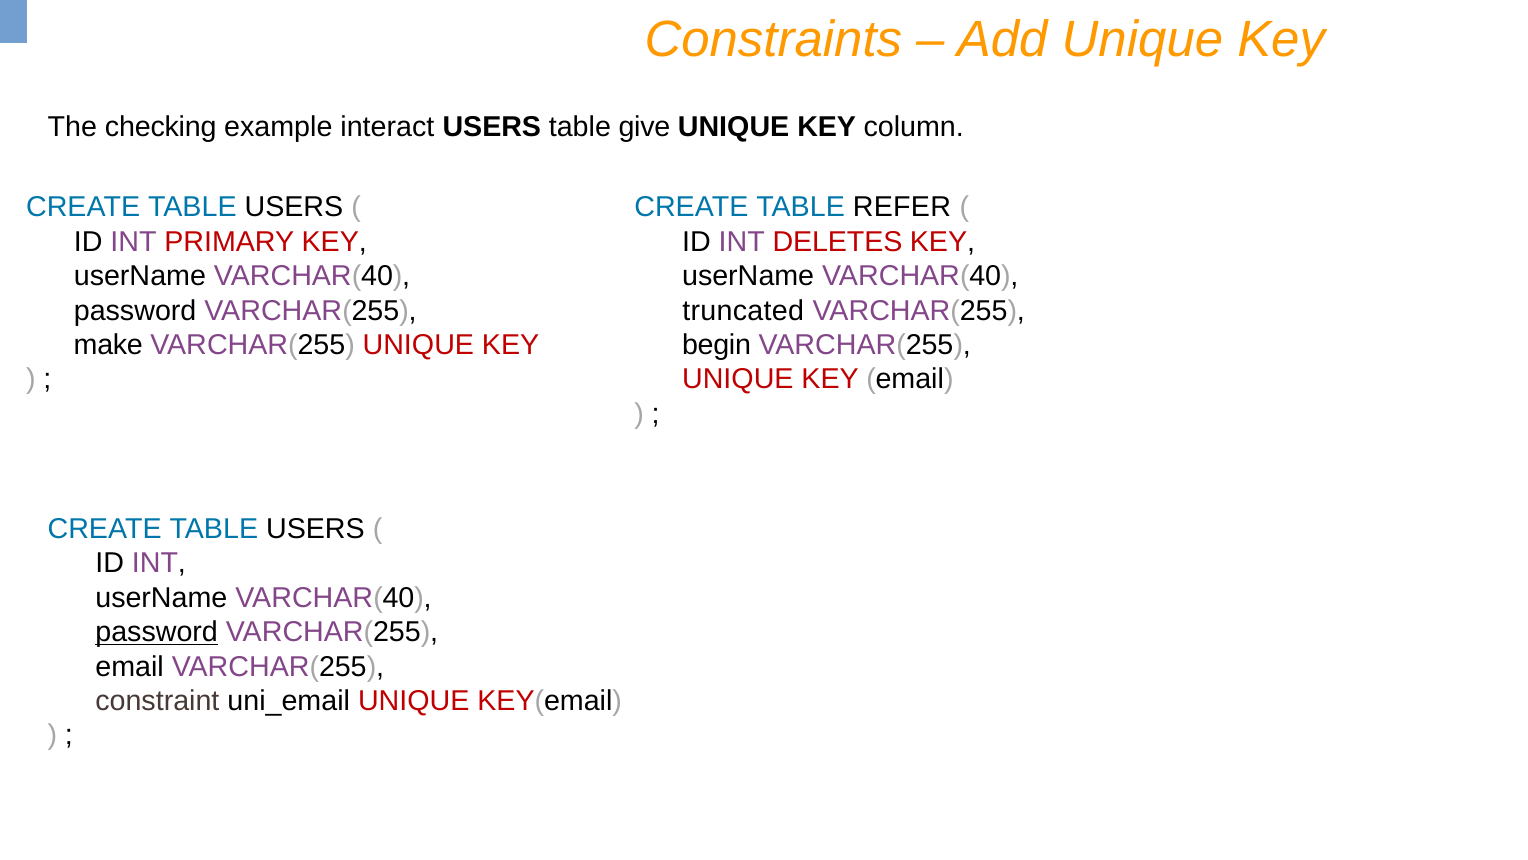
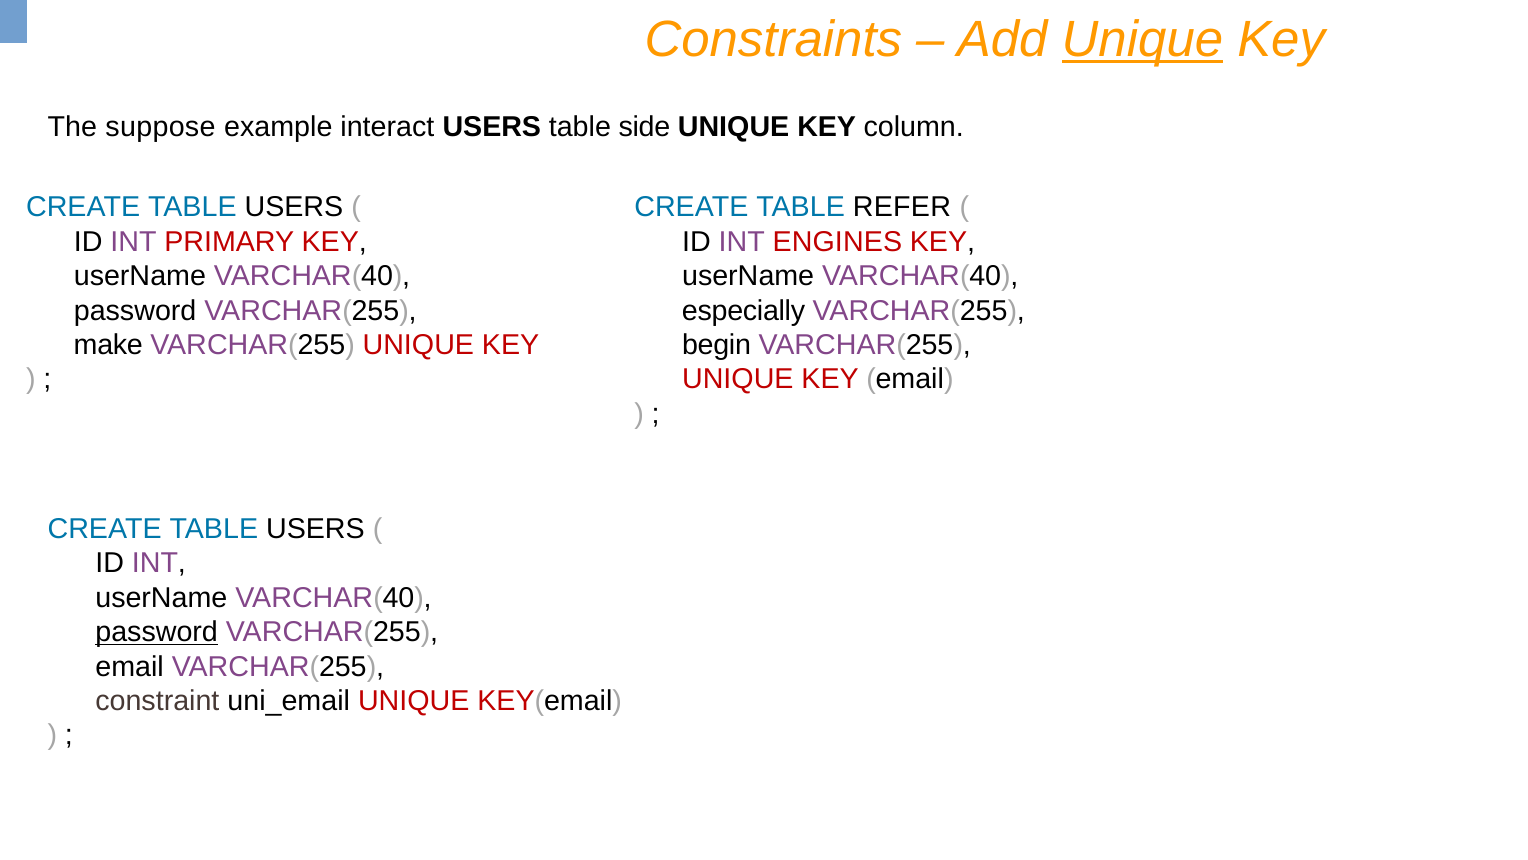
Unique at (1142, 40) underline: none -> present
checking: checking -> suppose
give: give -> side
DELETES: DELETES -> ENGINES
truncated: truncated -> especially
